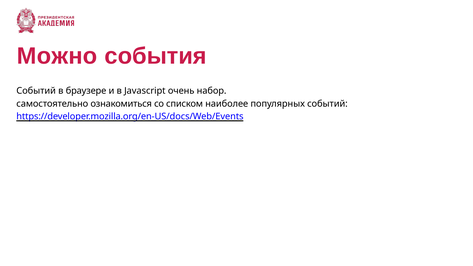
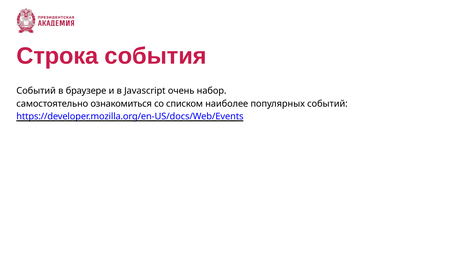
Можно: Можно -> Строка
